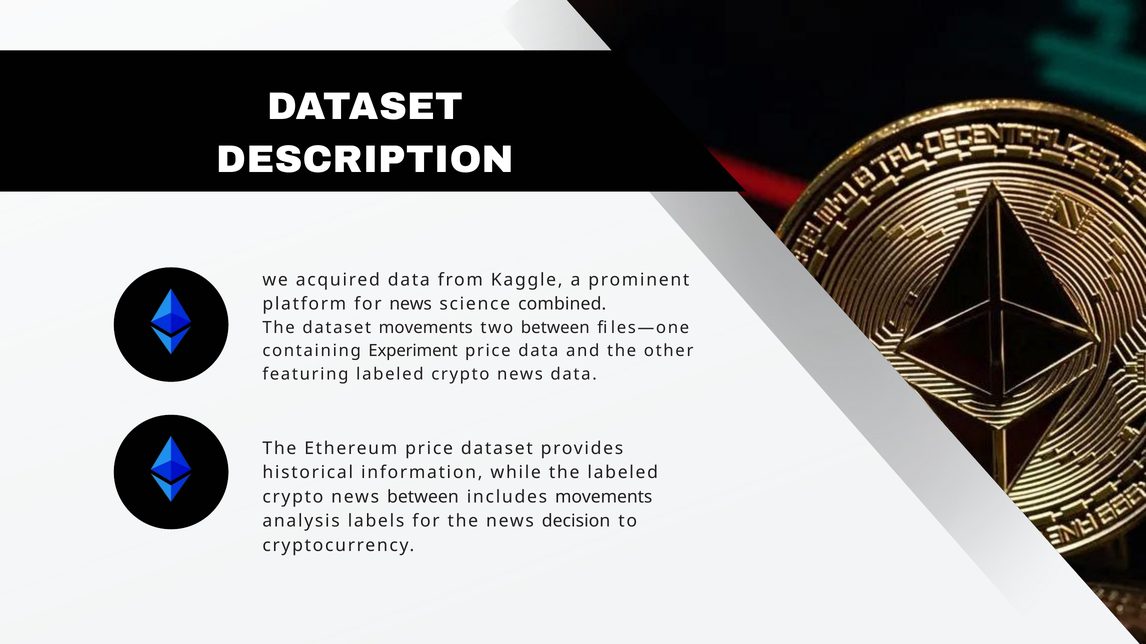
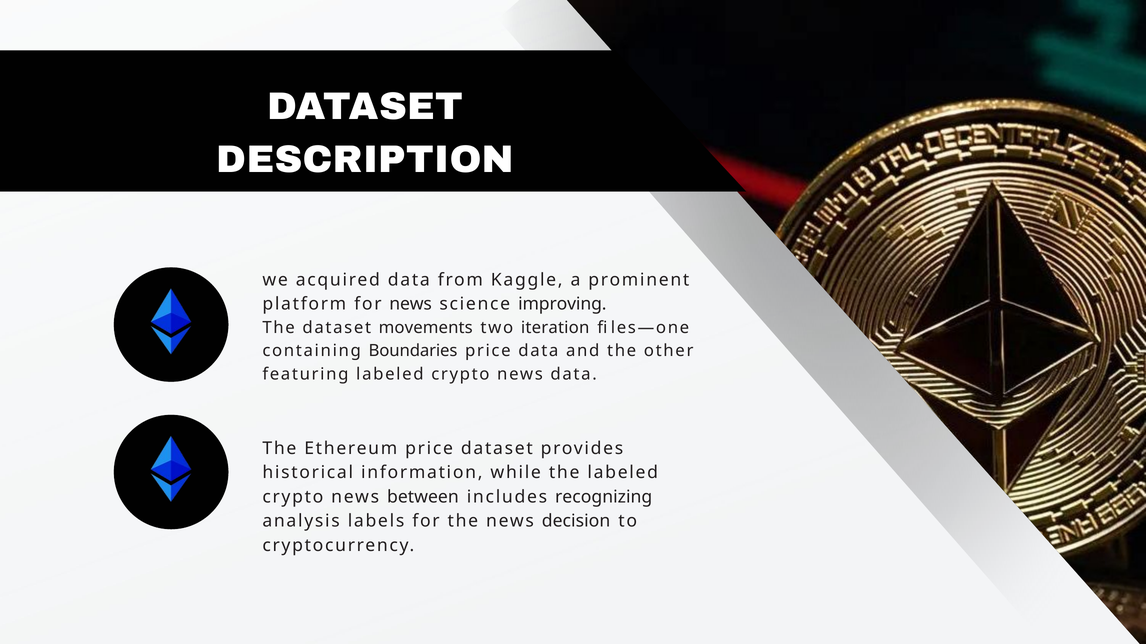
combined: combined -> improving
two between: between -> iteration
Experiment: Experiment -> Boundaries
includes movements: movements -> recognizing
